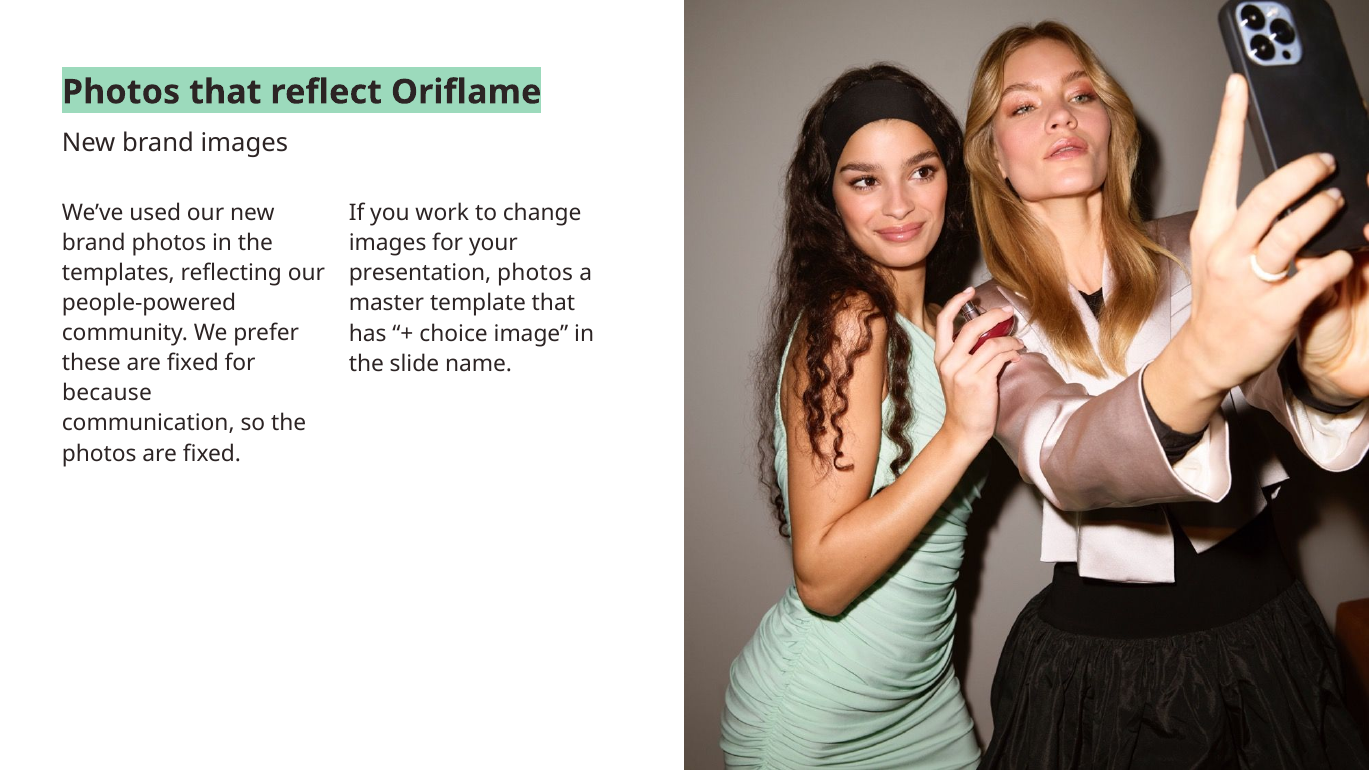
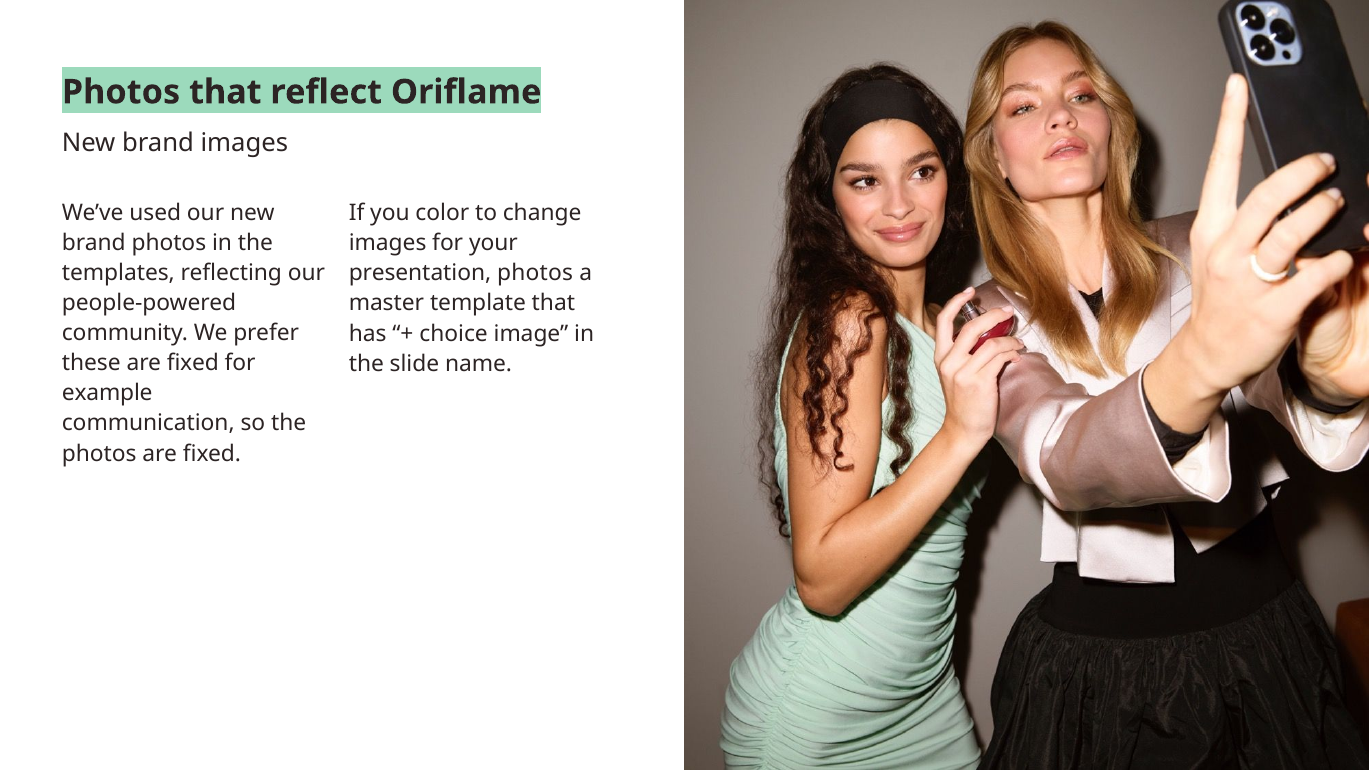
work: work -> color
because: because -> example
